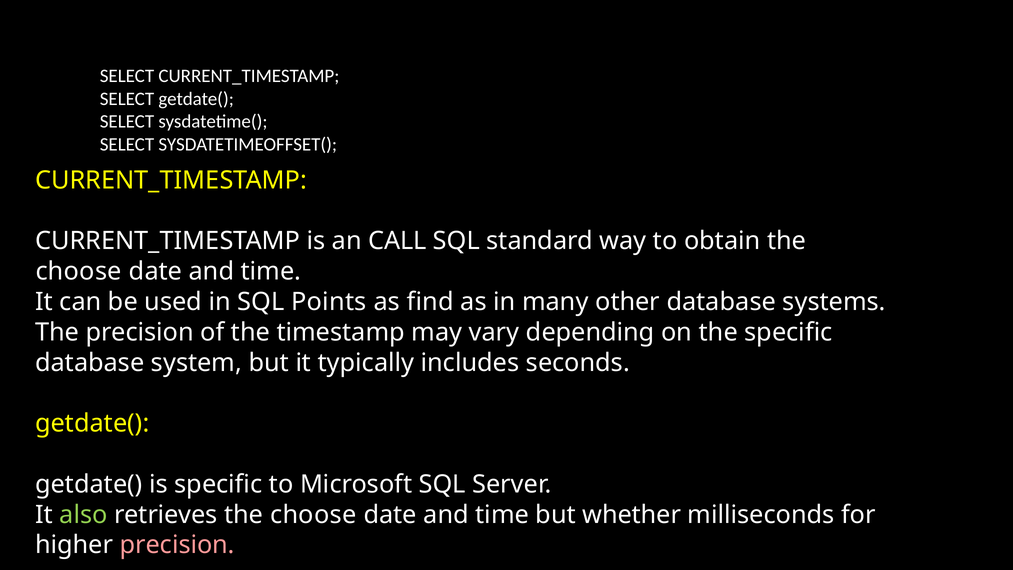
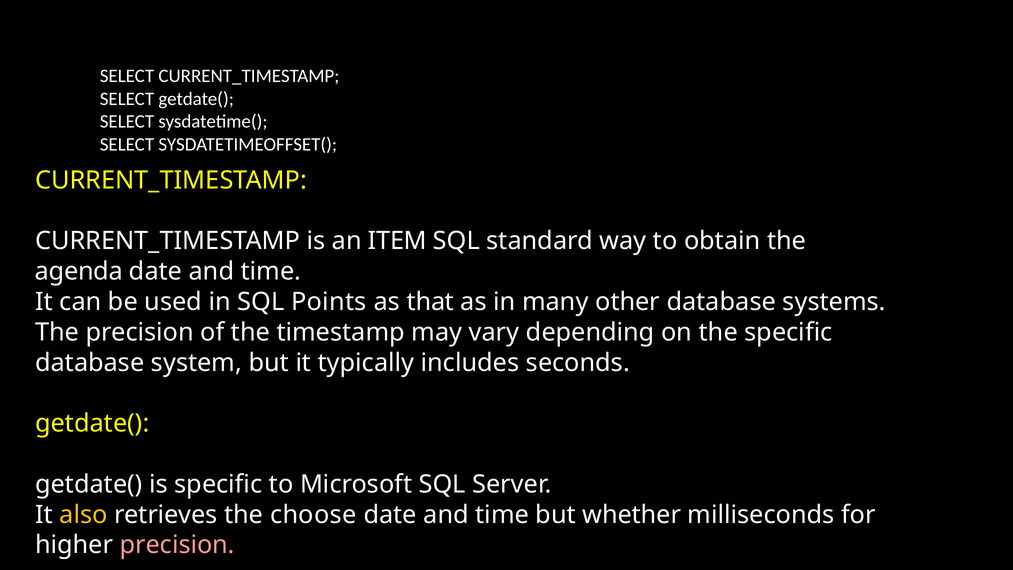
CALL: CALL -> ITEM
choose at (79, 271): choose -> agenda
find: find -> that
also colour: light green -> yellow
